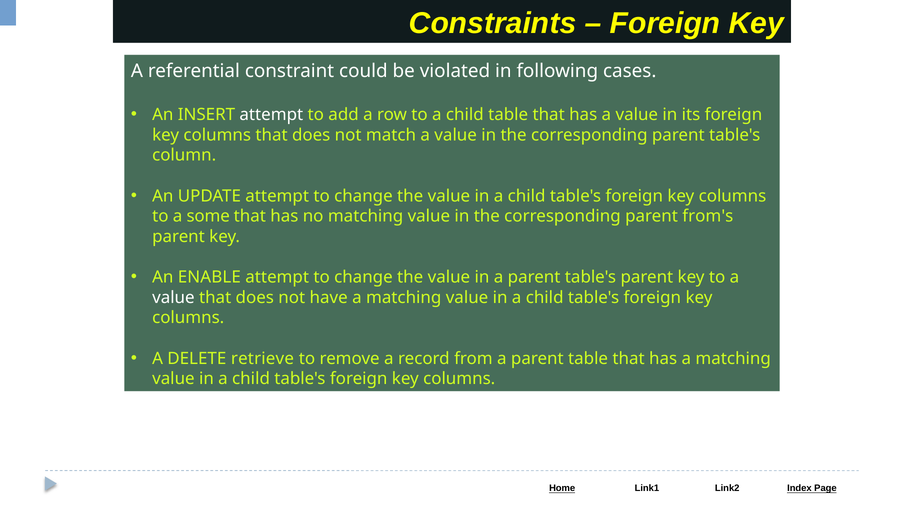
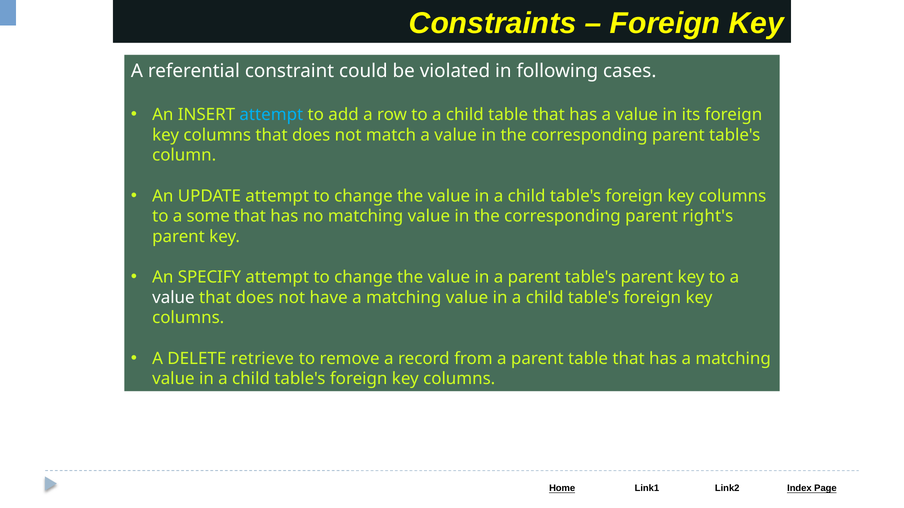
attempt at (271, 115) colour: white -> light blue
from's: from's -> right's
ENABLE: ENABLE -> SPECIFY
